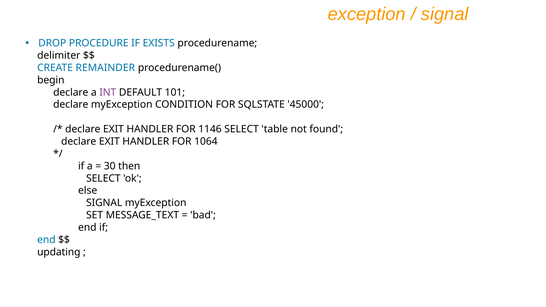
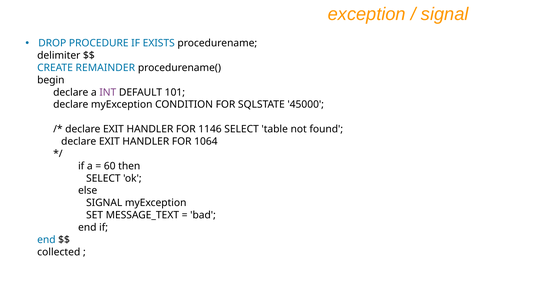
30: 30 -> 60
updating: updating -> collected
